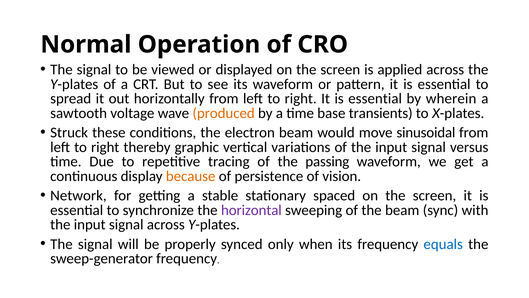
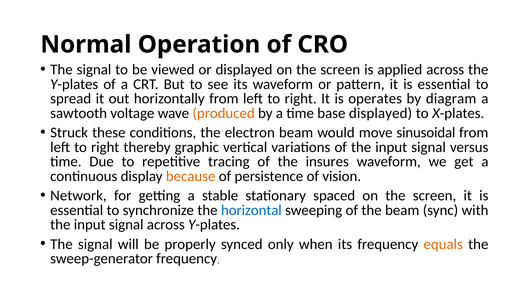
right It is essential: essential -> operates
wherein: wherein -> diagram
base transients: transients -> displayed
passing: passing -> insures
horizontal colour: purple -> blue
equals colour: blue -> orange
